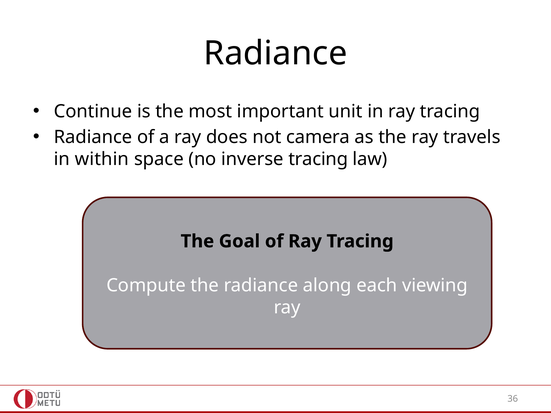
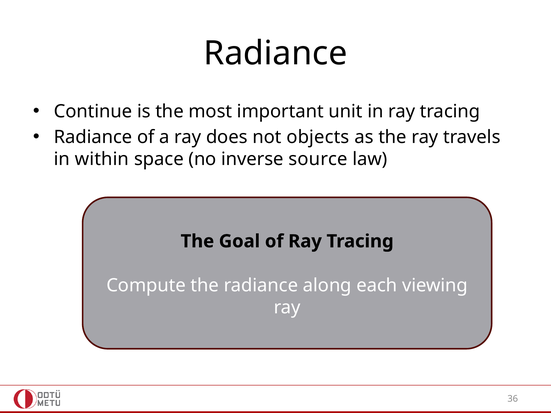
camera: camera -> objects
inverse tracing: tracing -> source
